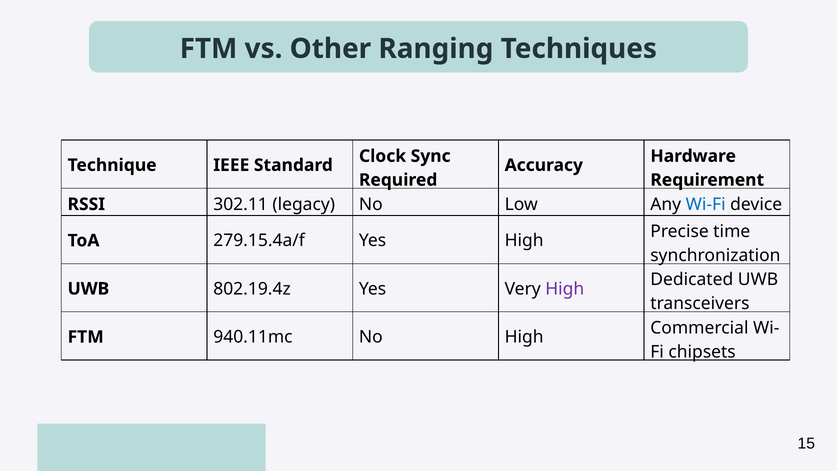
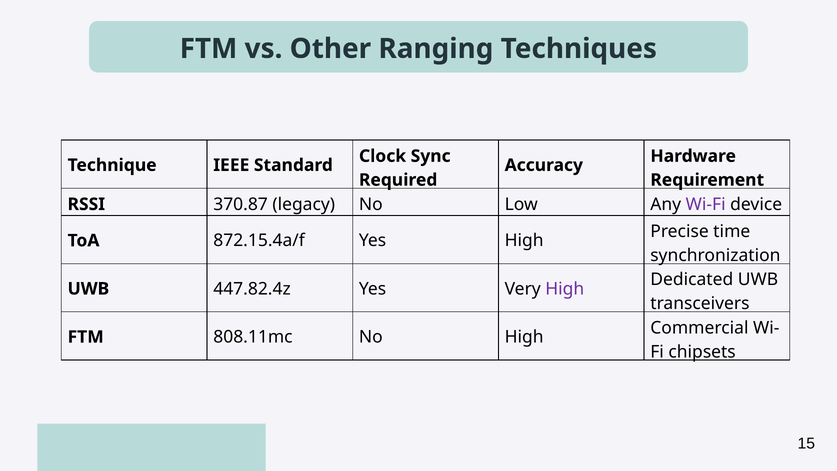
302.11: 302.11 -> 370.87
Wi-Fi colour: blue -> purple
279.15.4a/f: 279.15.4a/f -> 872.15.4a/f
802.19.4z: 802.19.4z -> 447.82.4z
940.11mc: 940.11mc -> 808.11mc
